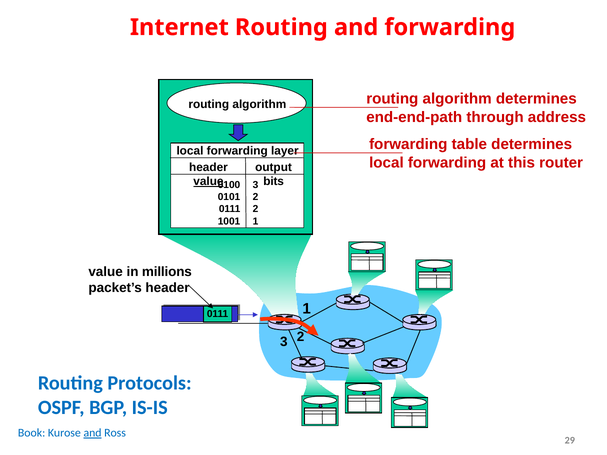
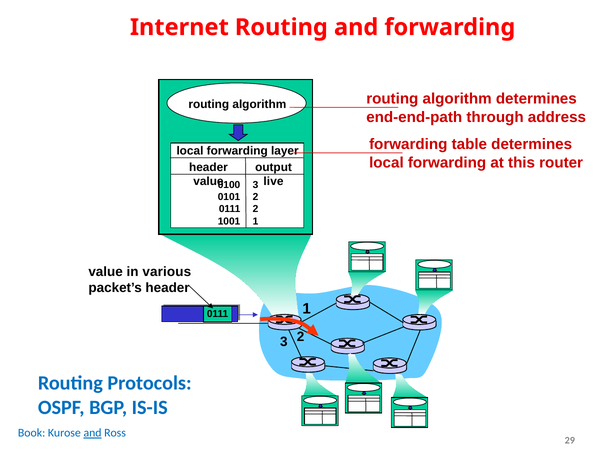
value at (208, 181) underline: present -> none
bits: bits -> live
millions: millions -> various
